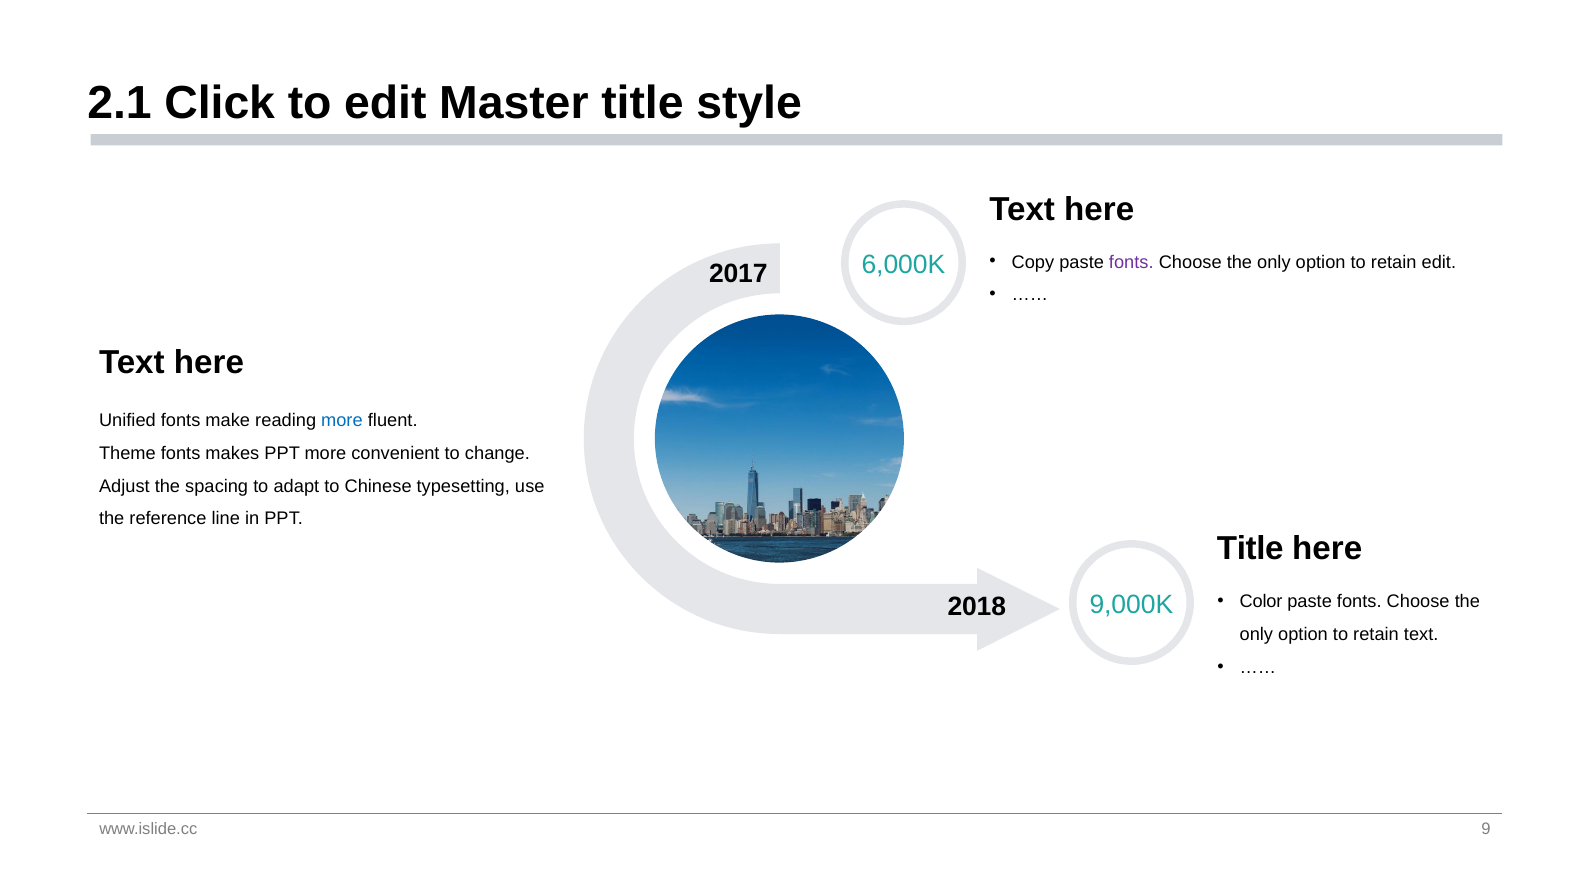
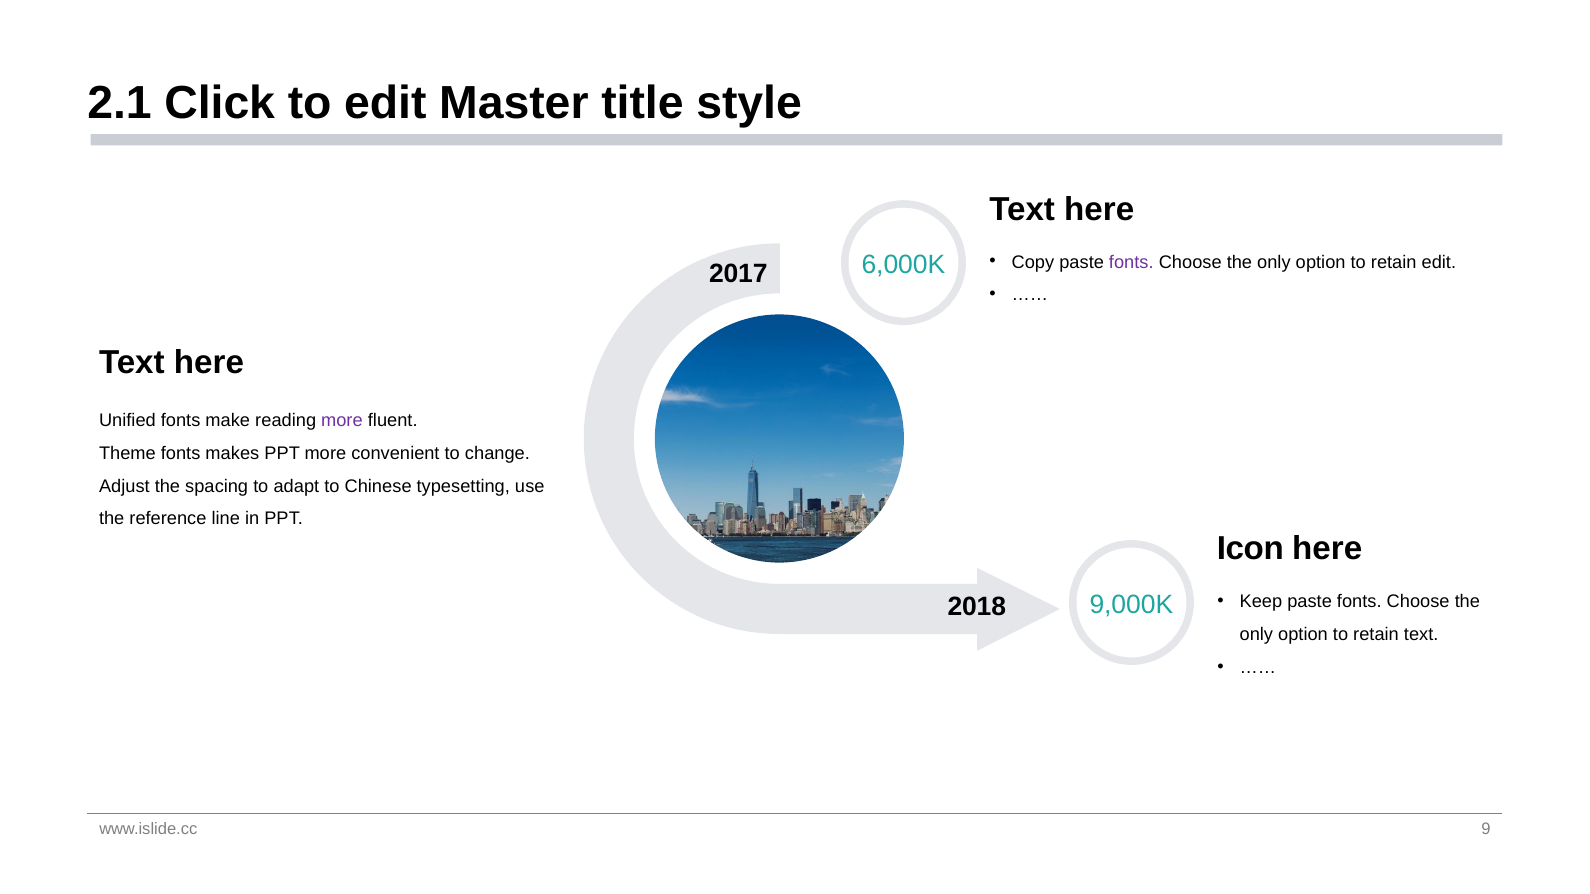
more at (342, 421) colour: blue -> purple
Title at (1250, 549): Title -> Icon
Color: Color -> Keep
